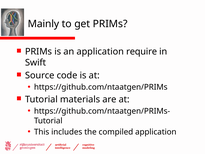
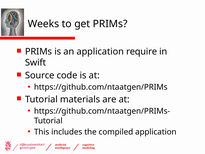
Mainly: Mainly -> Weeks
